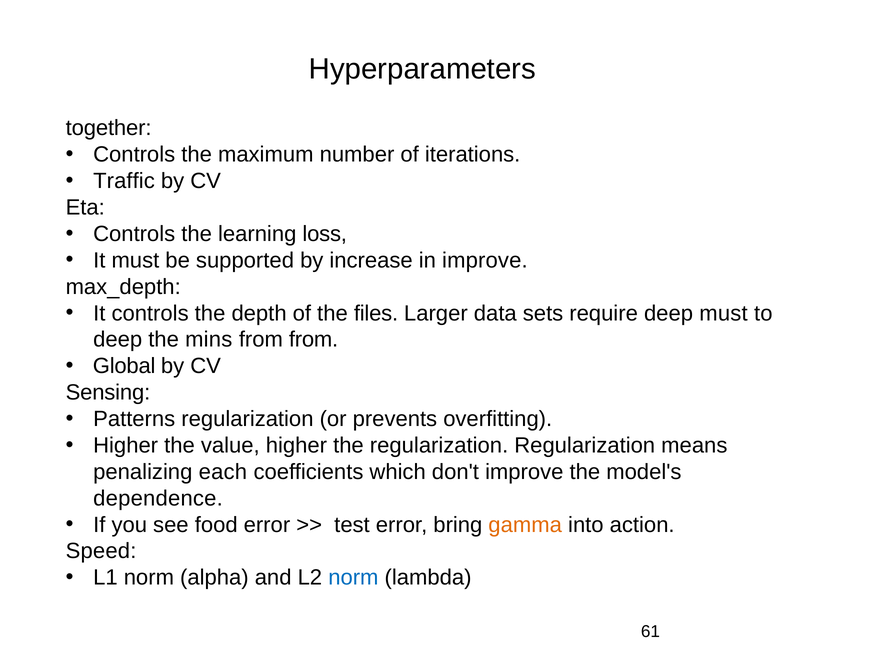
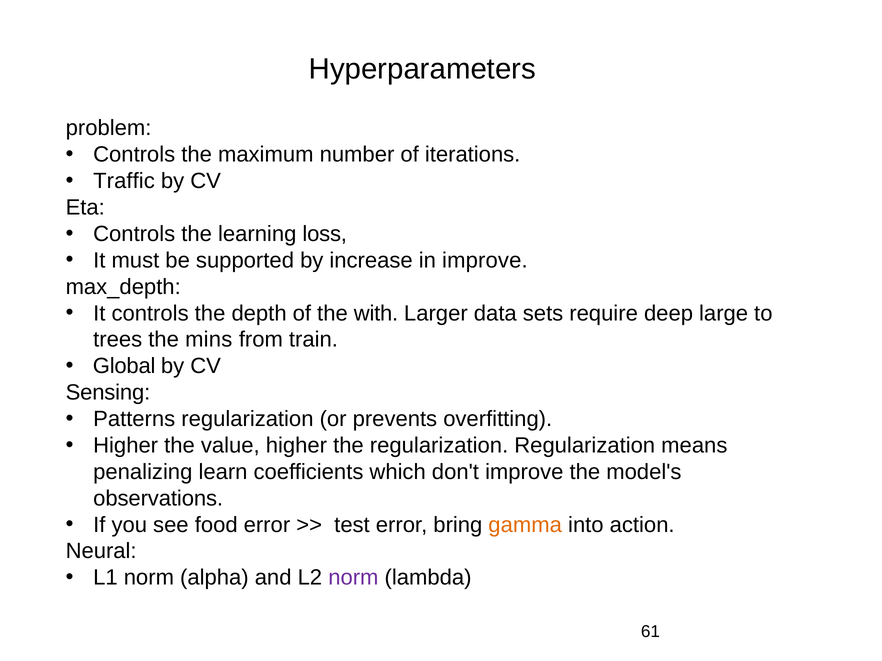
together: together -> problem
files: files -> with
deep must: must -> large
deep at (118, 340): deep -> trees
from from: from -> train
each: each -> learn
dependence: dependence -> observations
Speed: Speed -> Neural
norm at (353, 578) colour: blue -> purple
